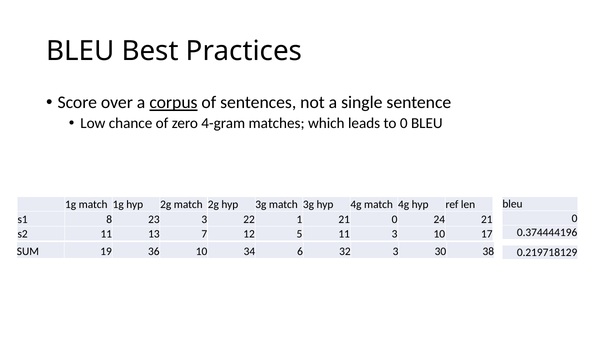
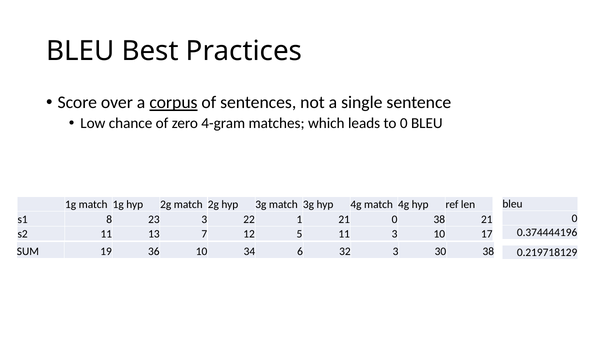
0 24: 24 -> 38
